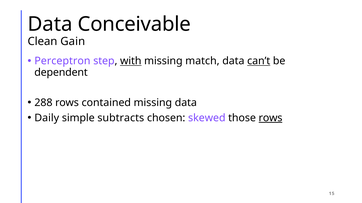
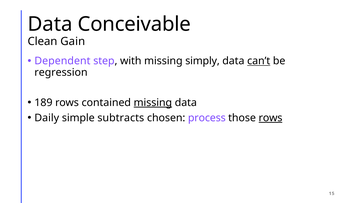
Perceptron: Perceptron -> Dependent
with underline: present -> none
match: match -> simply
dependent: dependent -> regression
288: 288 -> 189
missing at (153, 103) underline: none -> present
skewed: skewed -> process
